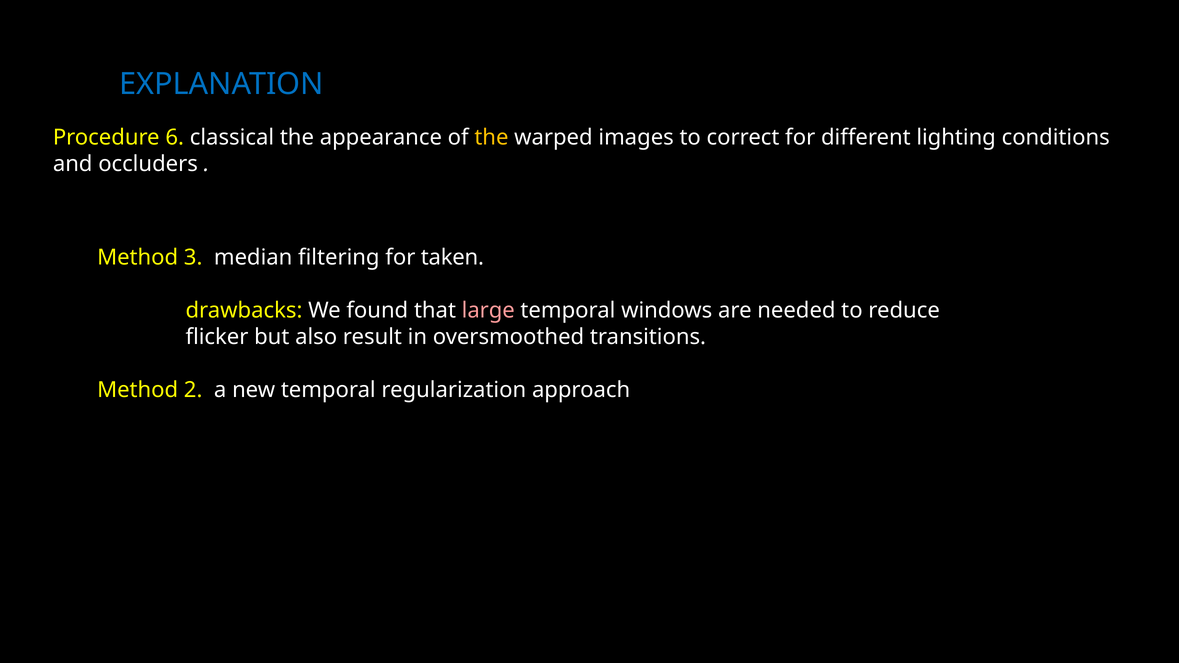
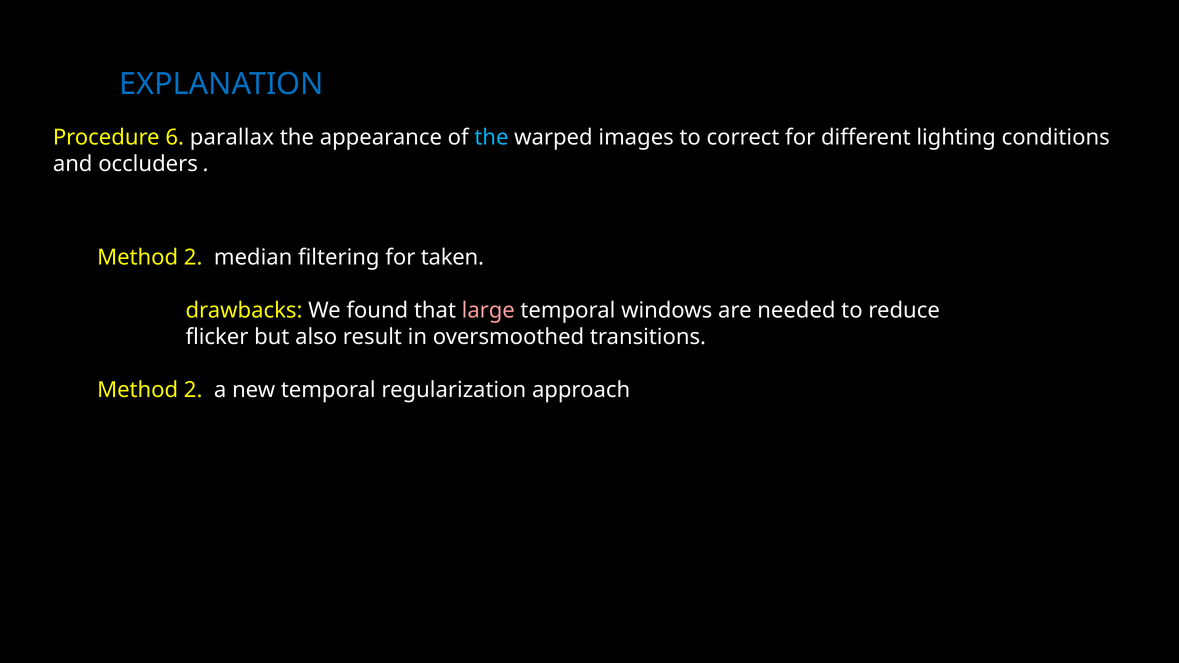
classical: classical -> parallax
the at (491, 137) colour: yellow -> light blue
3 at (193, 257): 3 -> 2
